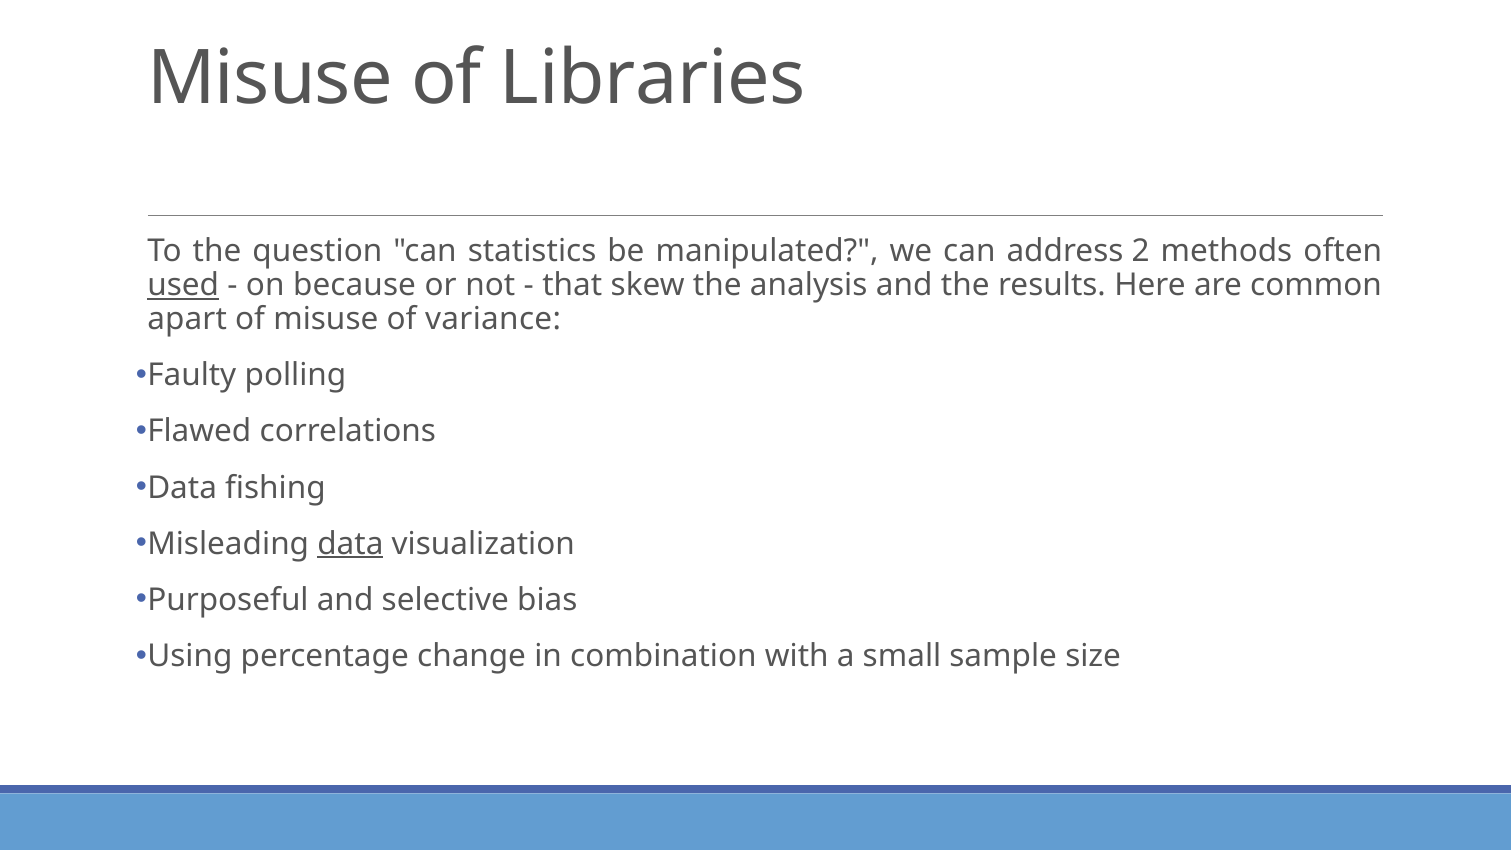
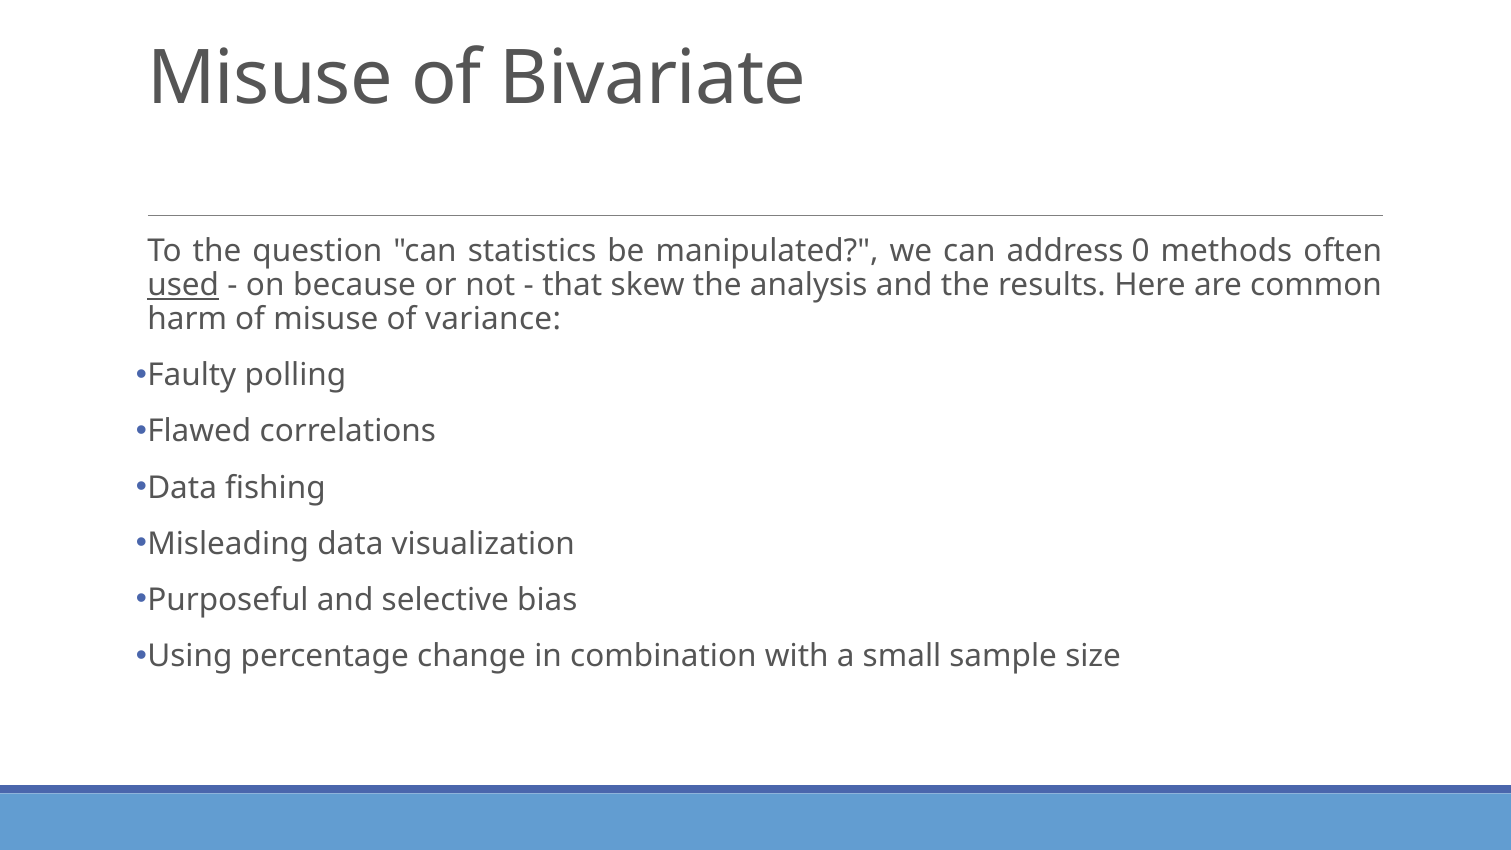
Libraries: Libraries -> Bivariate
2: 2 -> 0
apart: apart -> harm
data at (350, 544) underline: present -> none
